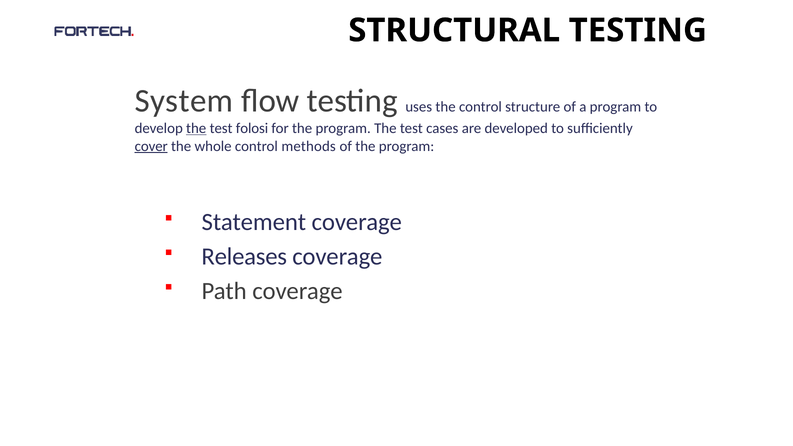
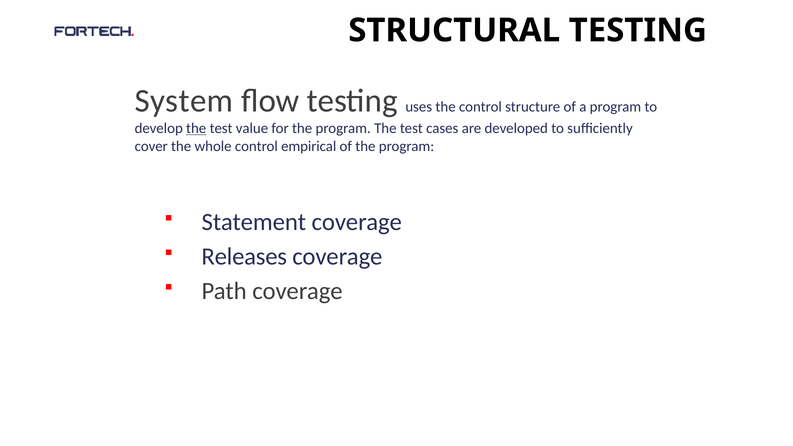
folosi: folosi -> value
cover underline: present -> none
methods: methods -> empirical
